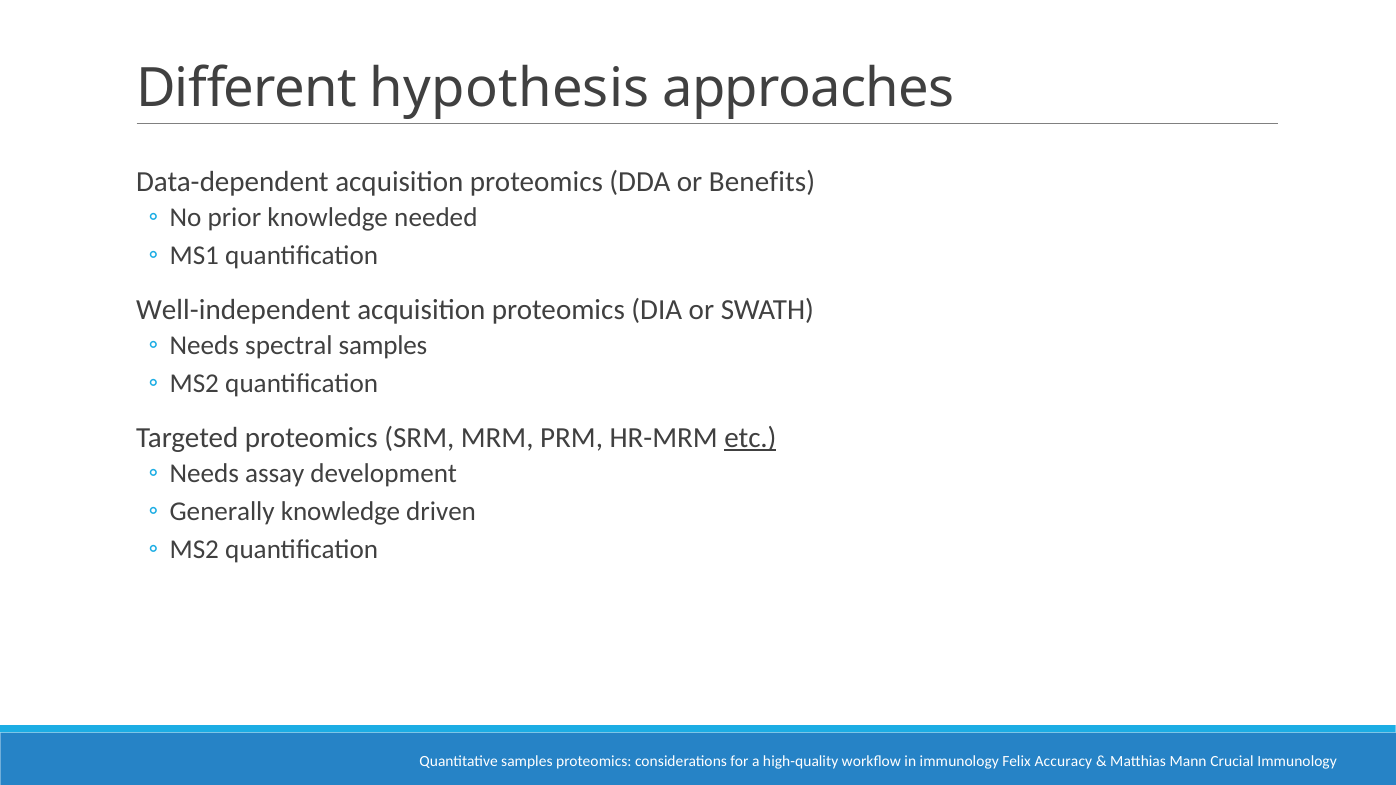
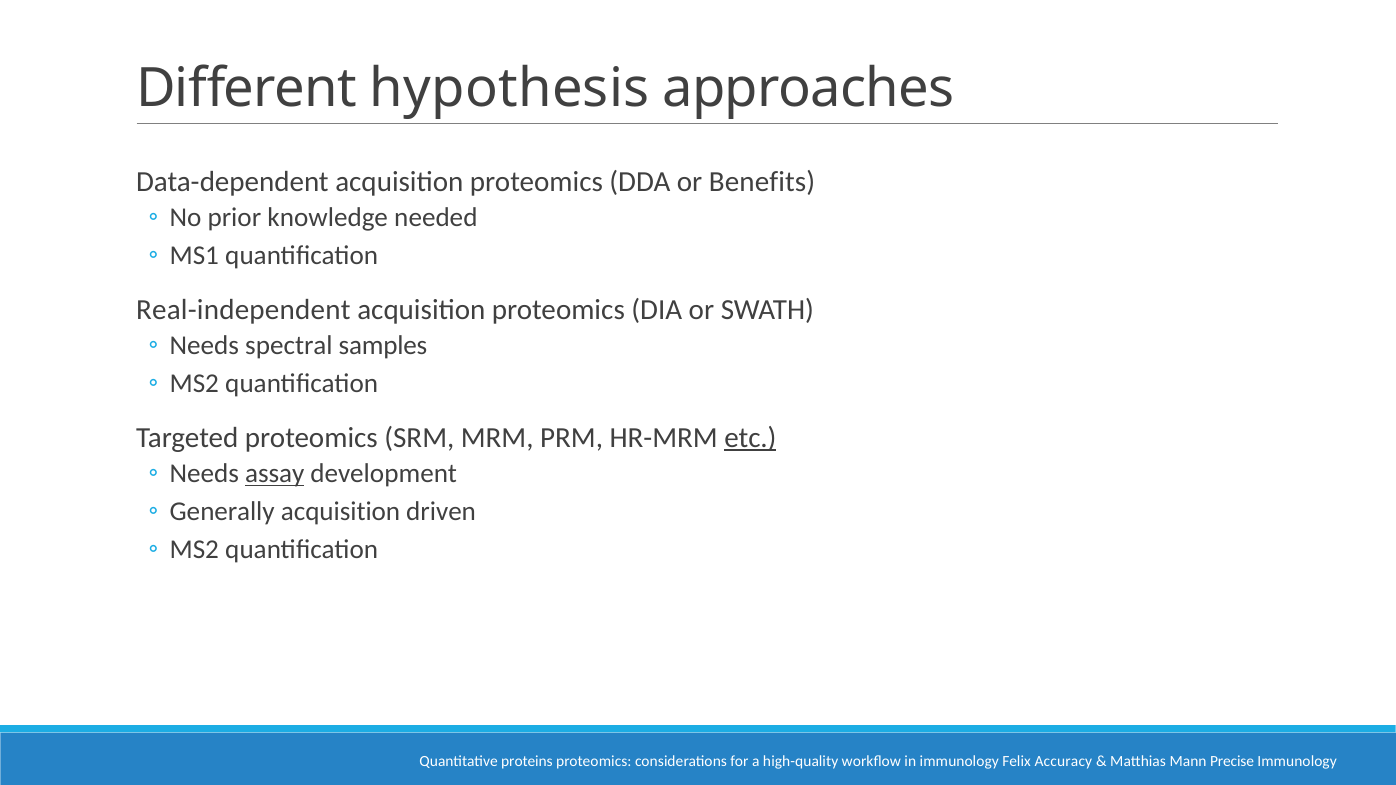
Well-independent: Well-independent -> Real-independent
assay underline: none -> present
Generally knowledge: knowledge -> acquisition
Quantitative samples: samples -> proteins
Crucial: Crucial -> Precise
